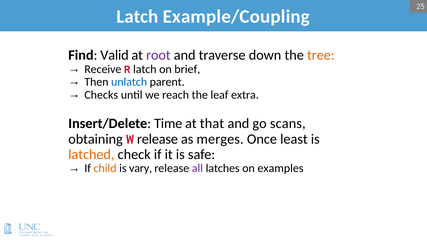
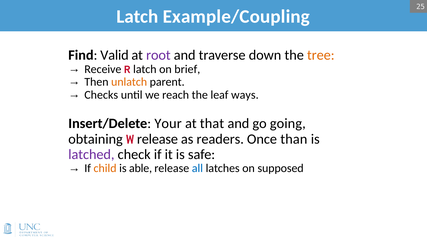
unlatch colour: blue -> orange
extra: extra -> ways
Time: Time -> Your
scans: scans -> going
merges: merges -> readers
least: least -> than
latched colour: orange -> purple
vary: vary -> able
all colour: purple -> blue
examples: examples -> supposed
